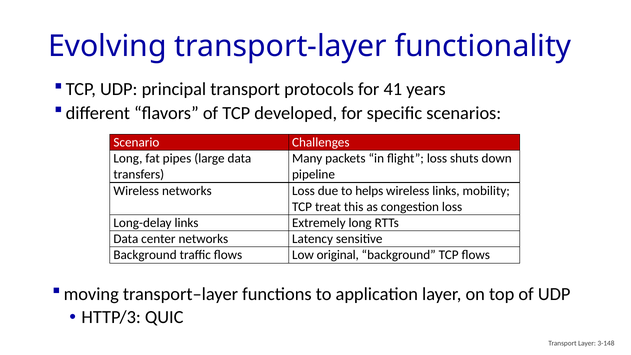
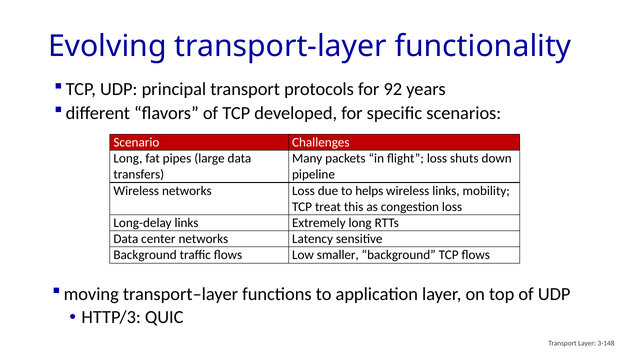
41: 41 -> 92
original: original -> smaller
